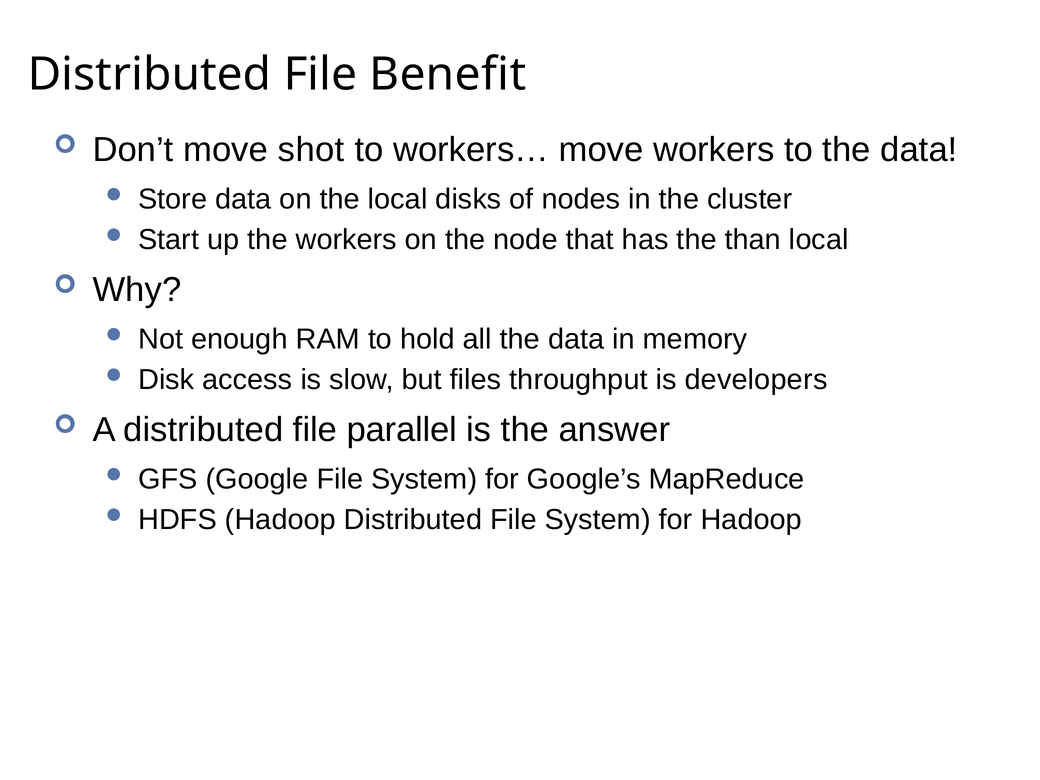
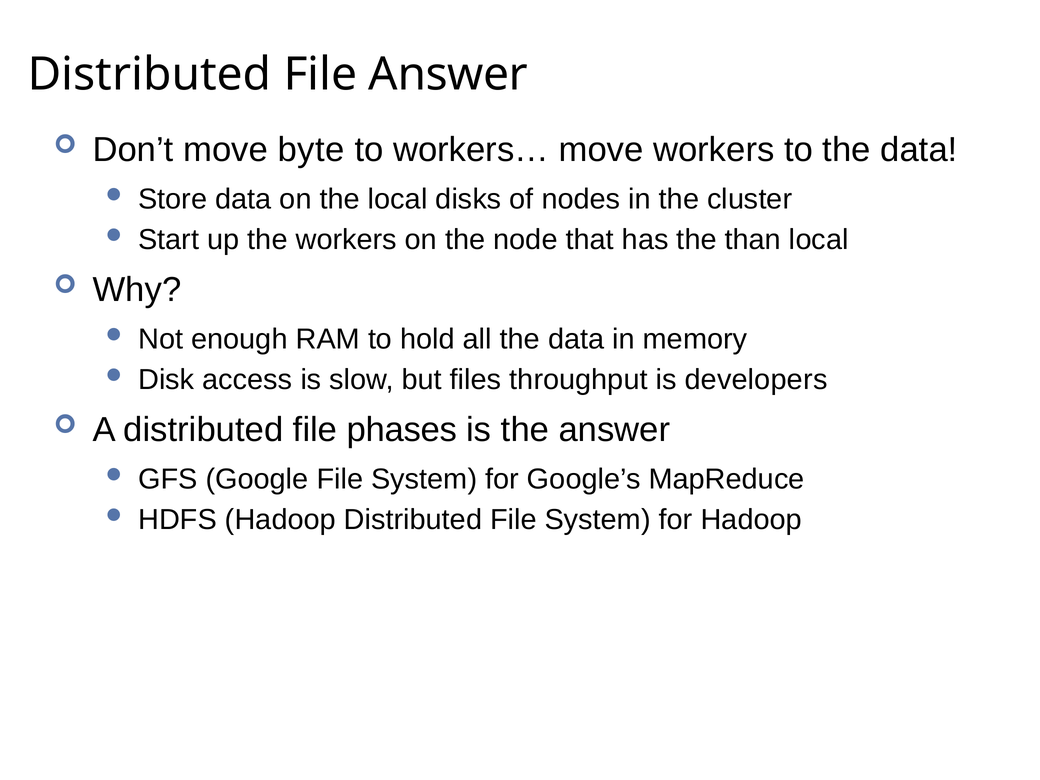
File Benefit: Benefit -> Answer
shot: shot -> byte
parallel: parallel -> phases
